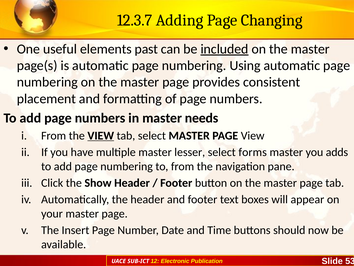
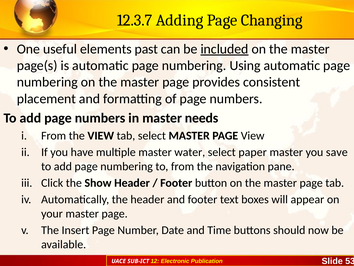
VIEW at (101, 135) underline: present -> none
lesser: lesser -> water
forms: forms -> paper
adds: adds -> save
